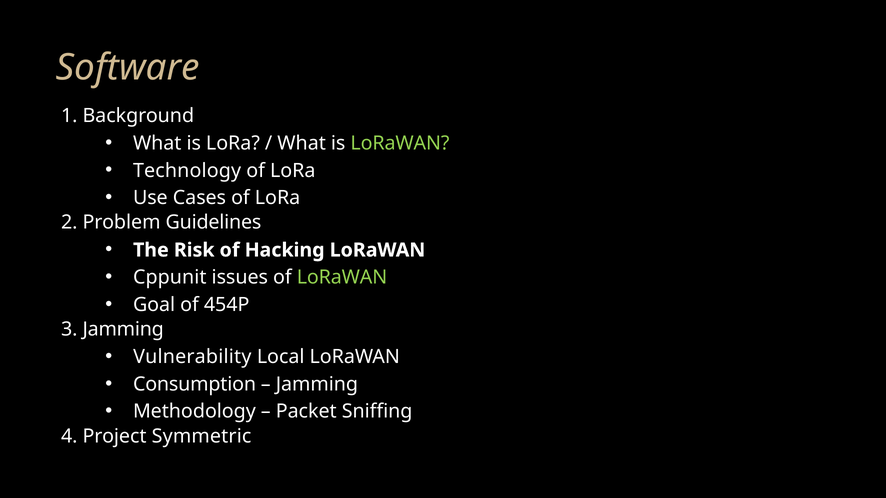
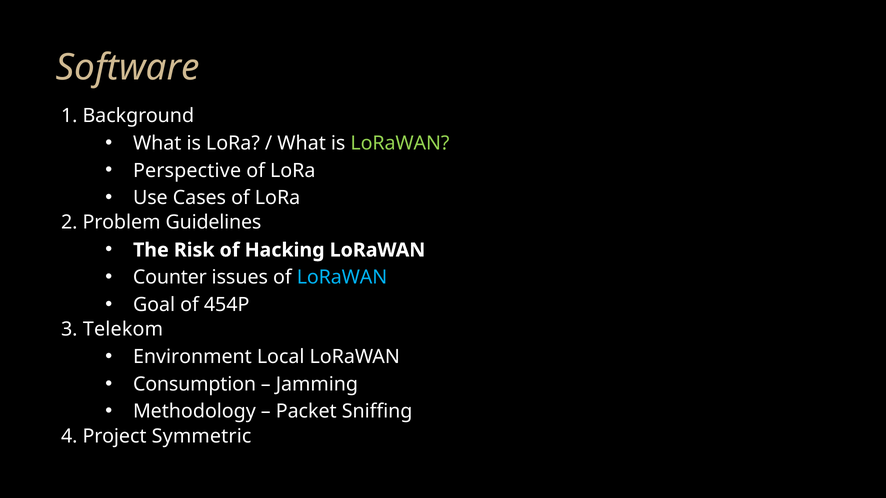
Technology: Technology -> Perspective
Cppunit: Cppunit -> Counter
LoRaWAN at (342, 278) colour: light green -> light blue
3 Jamming: Jamming -> Telekom
Vulnerability: Vulnerability -> Environment
